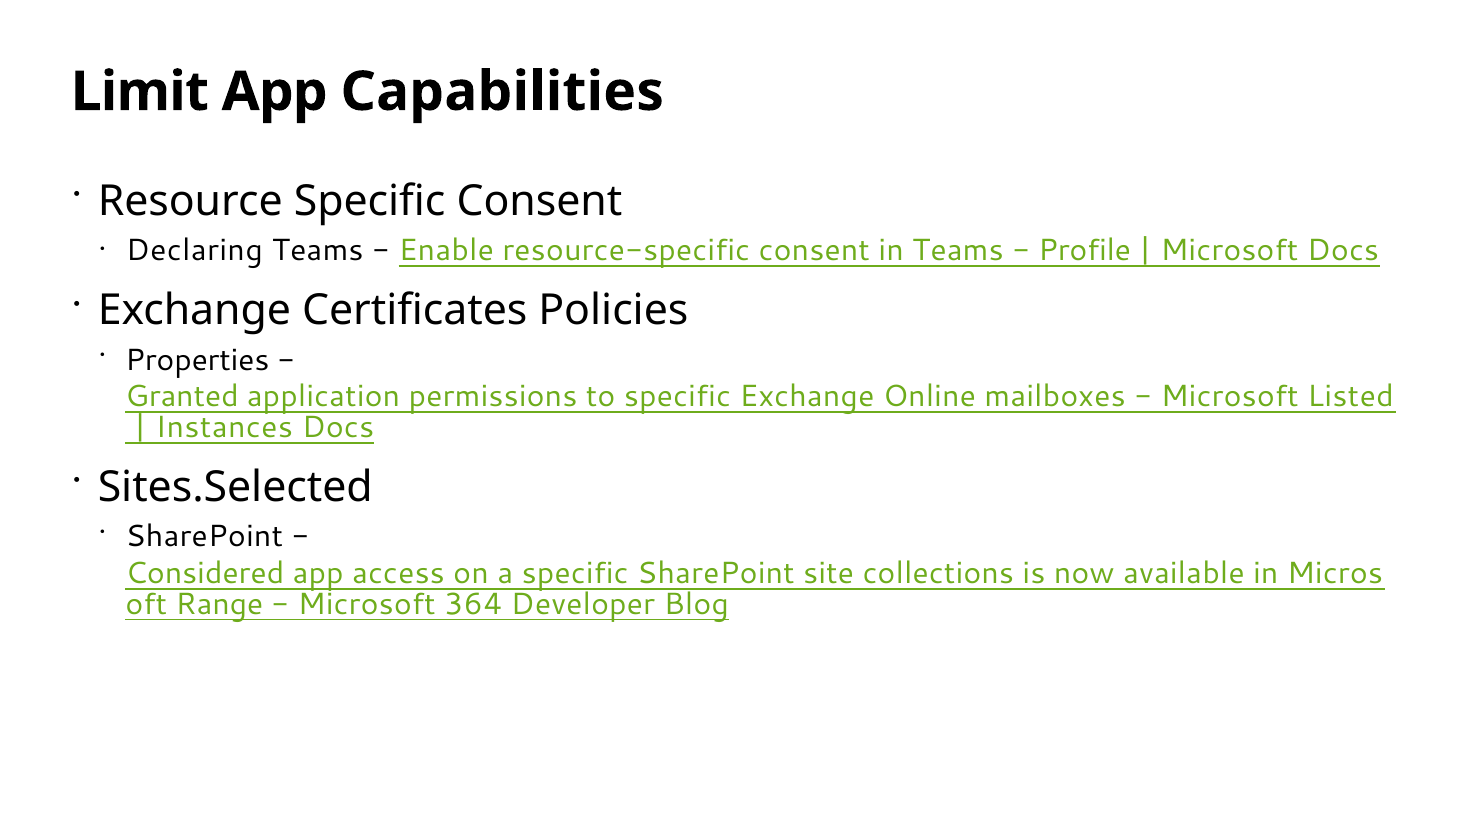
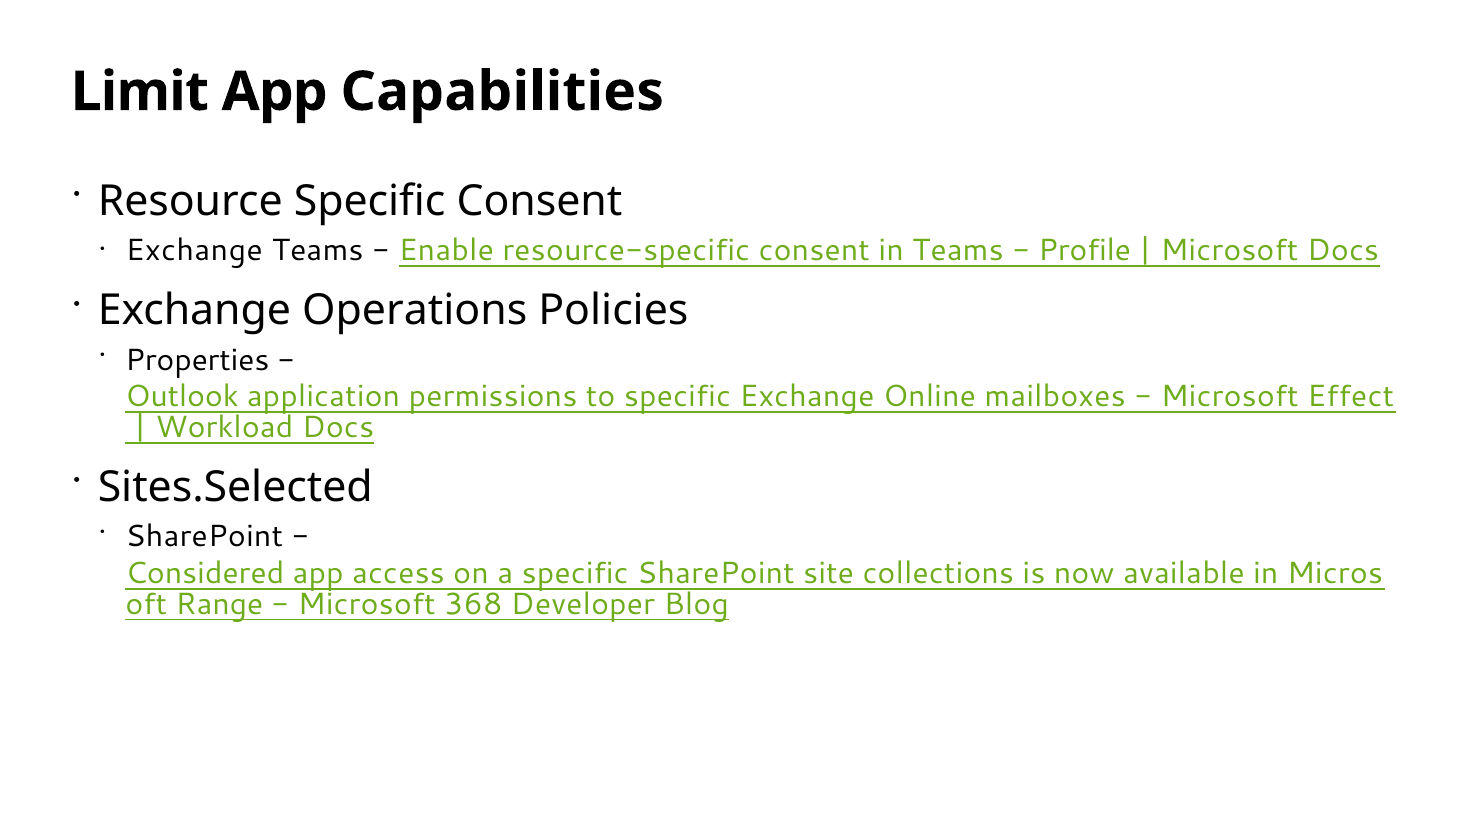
Declaring at (194, 251): Declaring -> Exchange
Certificates: Certificates -> Operations
Granted: Granted -> Outlook
Listed: Listed -> Effect
Instances: Instances -> Workload
364: 364 -> 368
